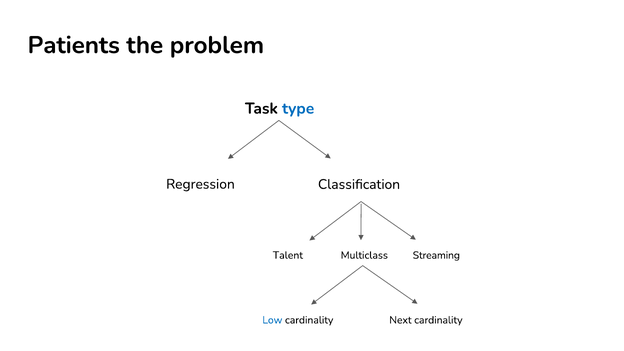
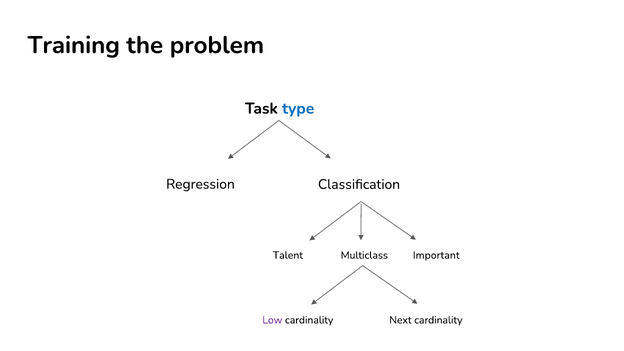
Patients: Patients -> Training
Streaming: Streaming -> Important
Low colour: blue -> purple
